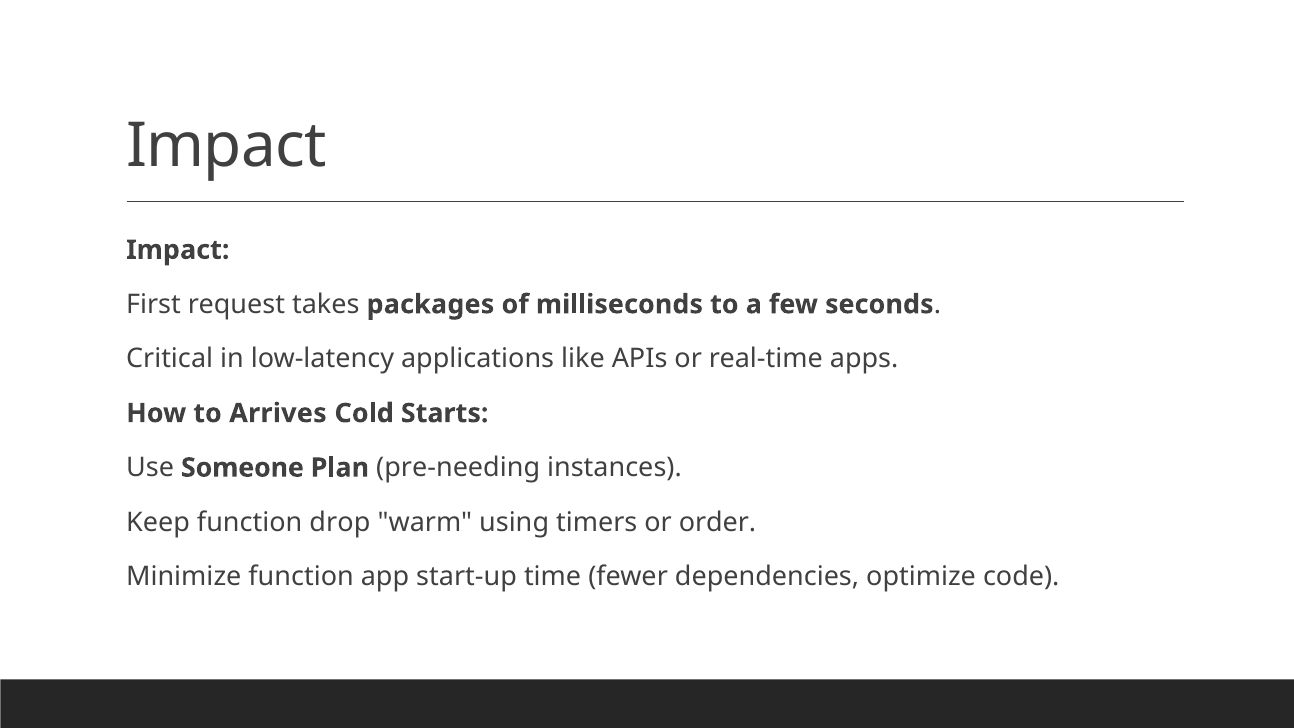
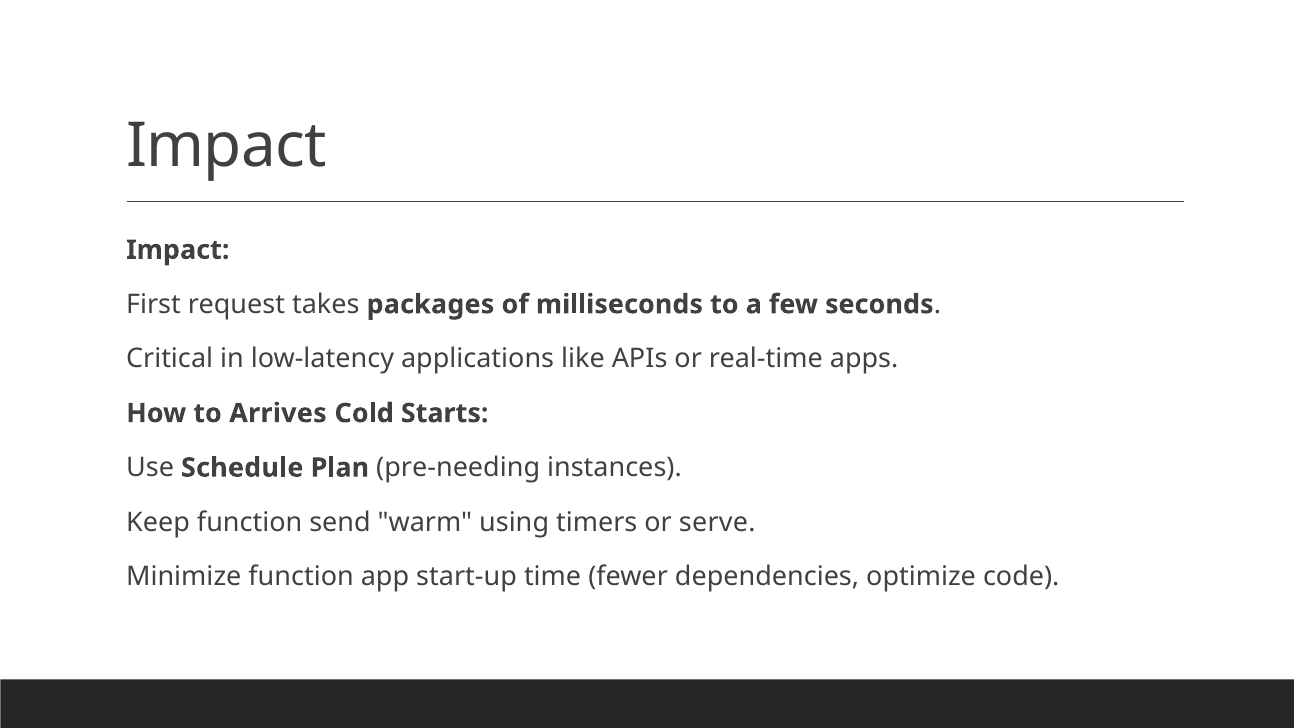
Someone: Someone -> Schedule
drop: drop -> send
order: order -> serve
